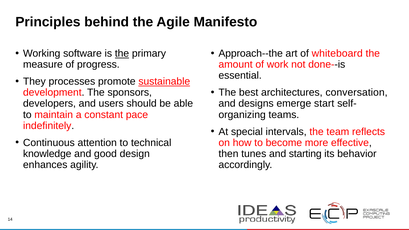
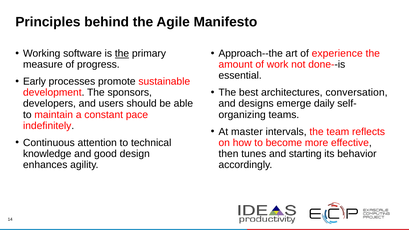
whiteboard: whiteboard -> experience
They: They -> Early
sustainable underline: present -> none
start: start -> daily
special: special -> master
